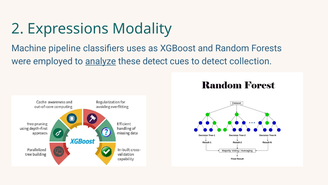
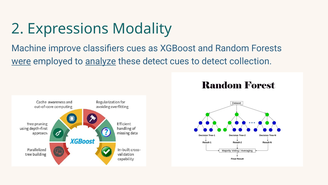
pipeline: pipeline -> improve
classifiers uses: uses -> cues
were underline: none -> present
